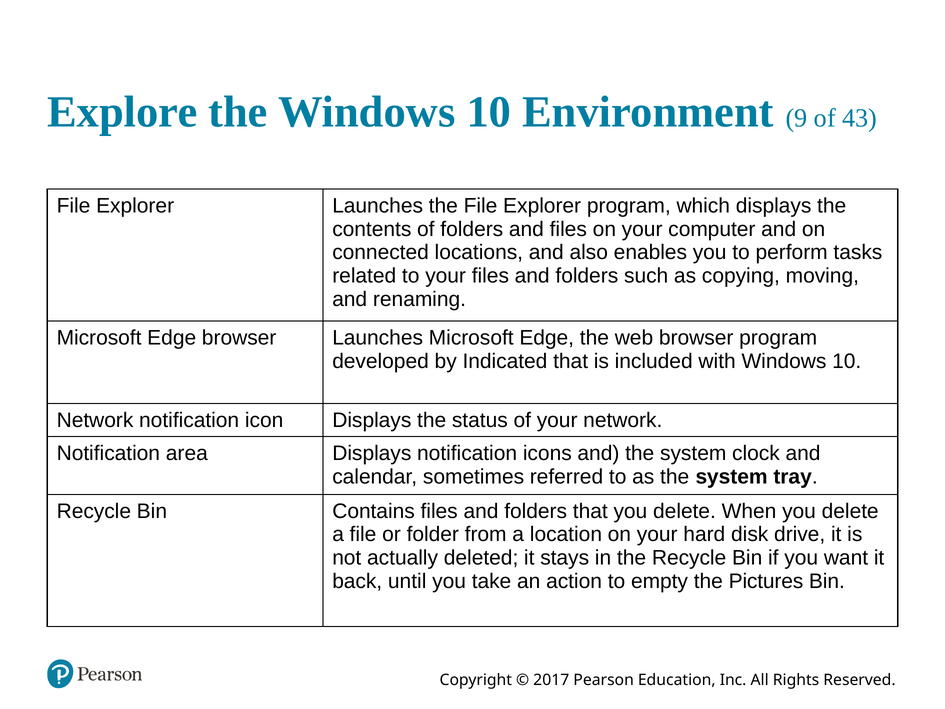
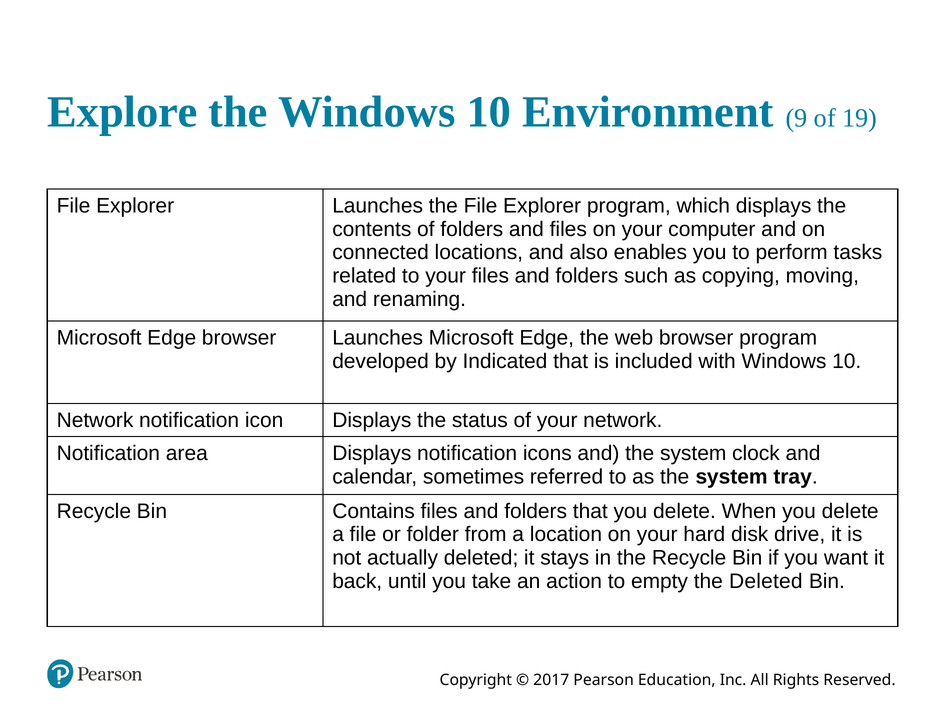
43: 43 -> 19
the Pictures: Pictures -> Deleted
